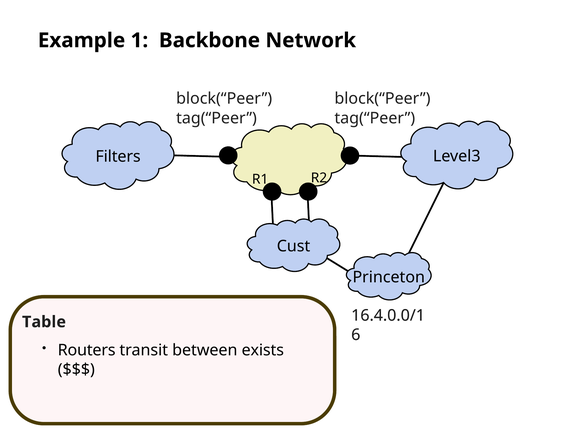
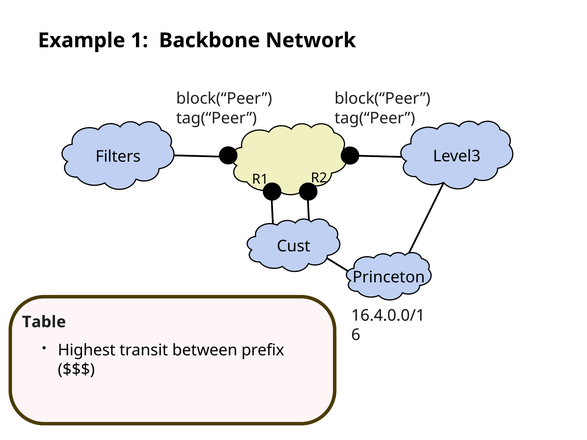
Routers: Routers -> Highest
exists: exists -> prefix
